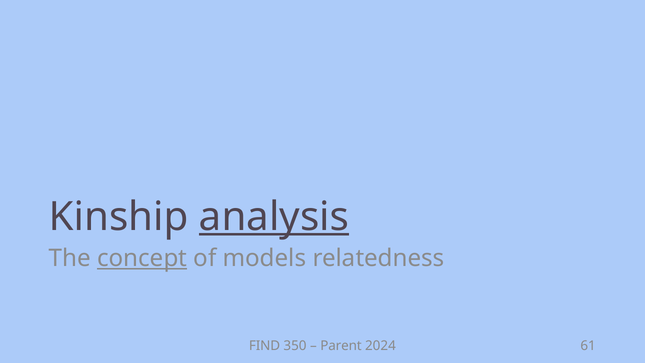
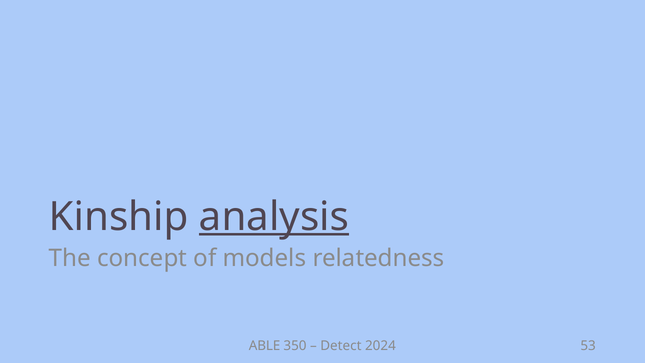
concept underline: present -> none
FIND: FIND -> ABLE
Parent: Parent -> Detect
61: 61 -> 53
